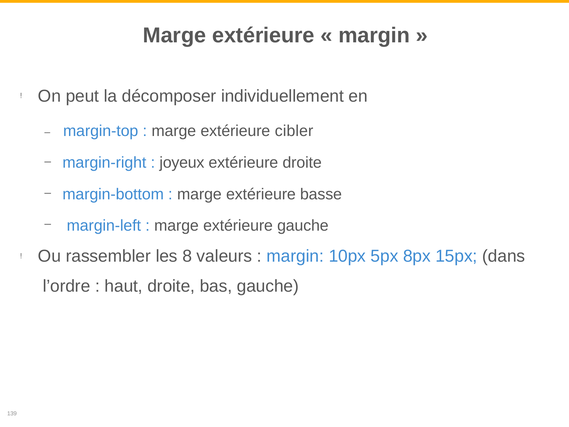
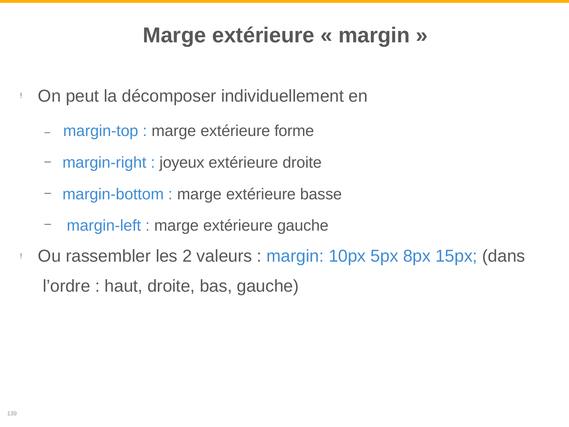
cibler: cibler -> forme
8: 8 -> 2
